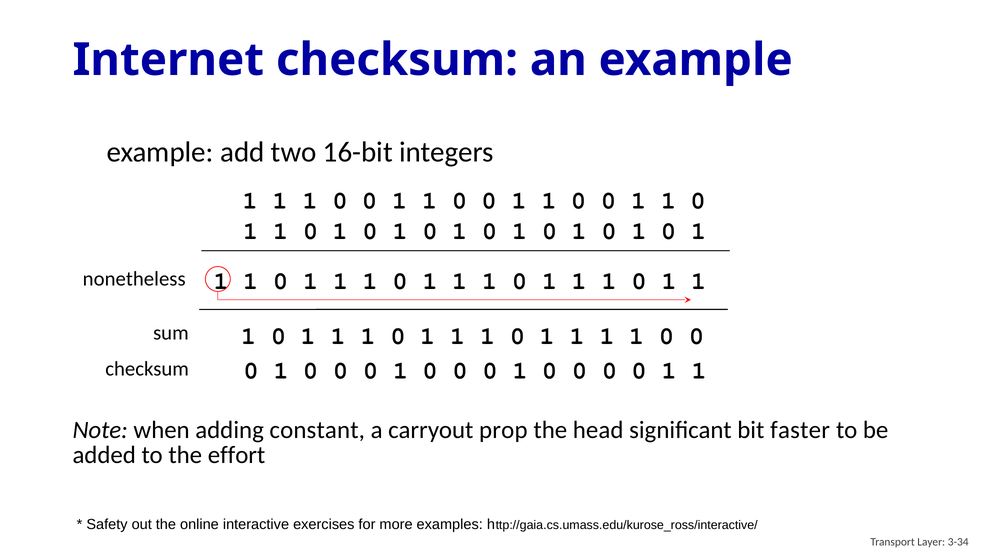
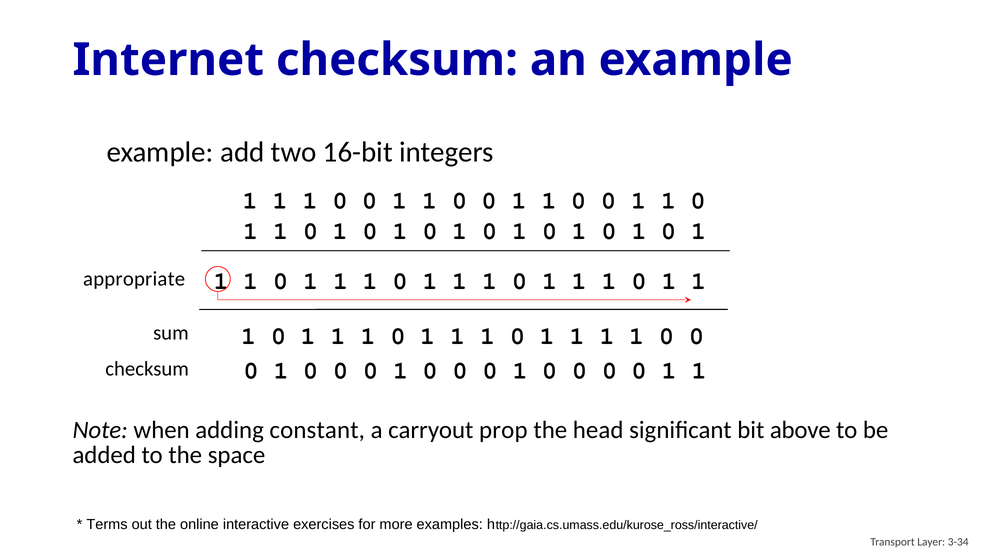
nonetheless: nonetheless -> appropriate
faster: faster -> above
effort: effort -> space
Safety: Safety -> Terms
